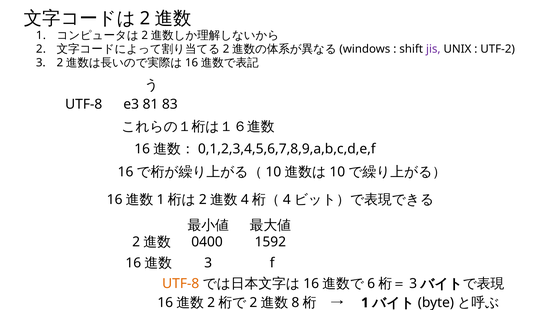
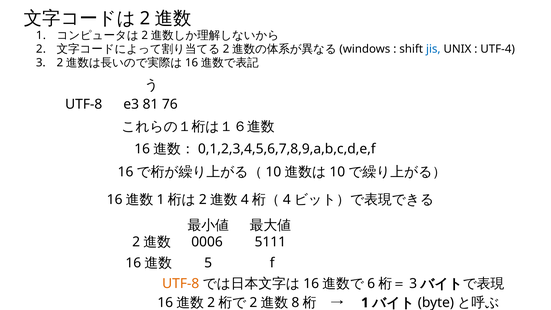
jis colour: purple -> blue
UTF-2: UTF-2 -> UTF-4
83: 83 -> 76
0400: 0400 -> 0006
1592: 1592 -> 5111
3 at (208, 263): 3 -> 5
